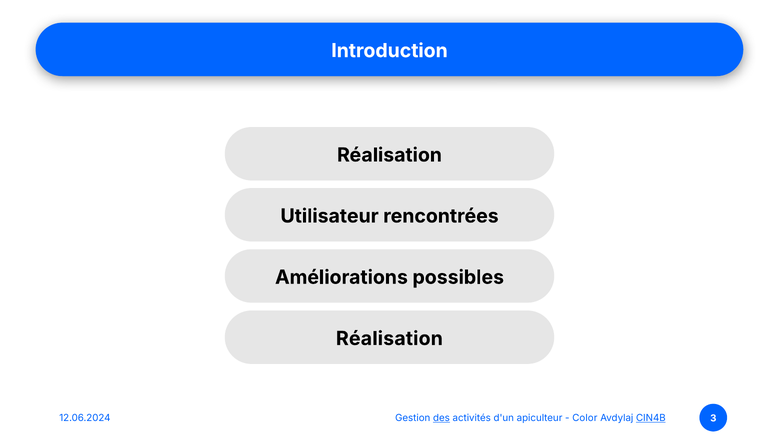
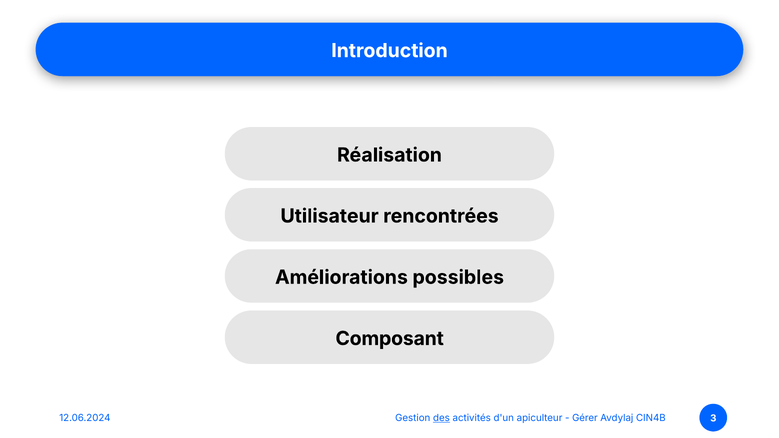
Réalisation at (389, 339): Réalisation -> Composant
Color: Color -> Gérer
CIN4B underline: present -> none
